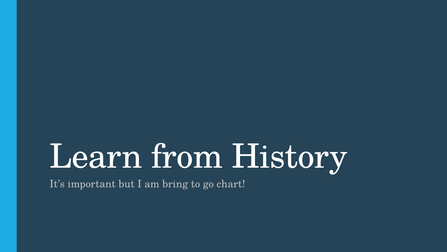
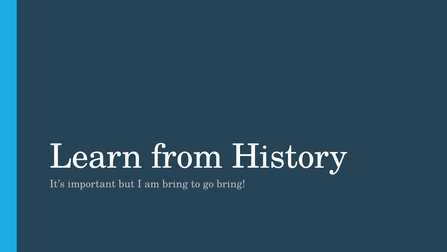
go chart: chart -> bring
